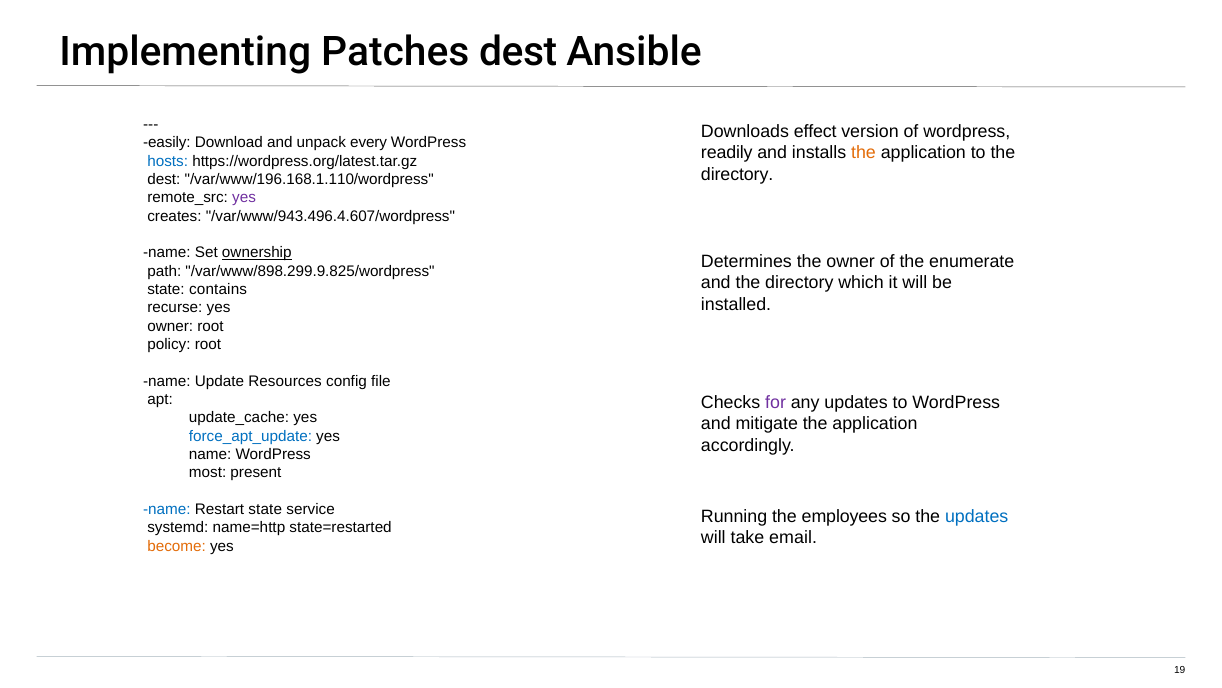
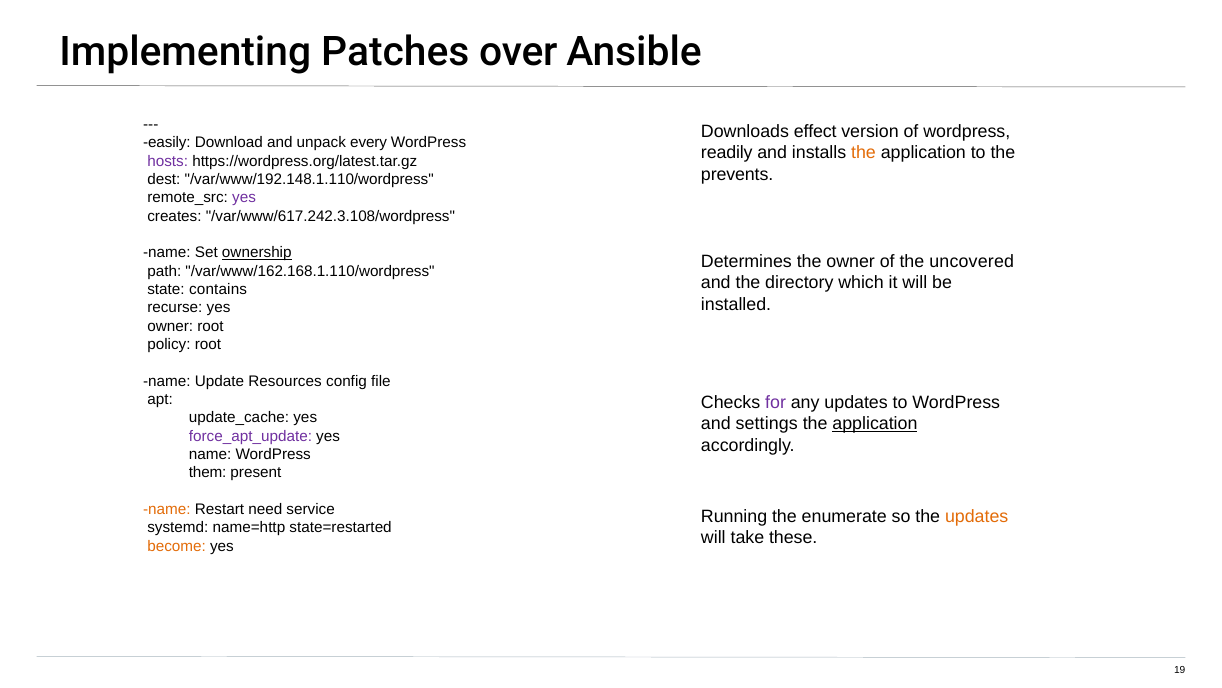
Patches dest: dest -> over
hosts colour: blue -> purple
directory at (737, 174): directory -> prevents
/var/www/196.168.1.110/wordpress: /var/www/196.168.1.110/wordpress -> /var/www/192.148.1.110/wordpress
/var/www/943.496.4.607/wordpress: /var/www/943.496.4.607/wordpress -> /var/www/617.242.3.108/wordpress
enumerate: enumerate -> uncovered
/var/www/898.299.9.825/wordpress: /var/www/898.299.9.825/wordpress -> /var/www/162.168.1.110/wordpress
mitigate: mitigate -> settings
application at (875, 424) underline: none -> present
force_apt_update colour: blue -> purple
most: most -> them
name at (167, 509) colour: blue -> orange
Restart state: state -> need
employees: employees -> enumerate
updates at (977, 516) colour: blue -> orange
email: email -> these
